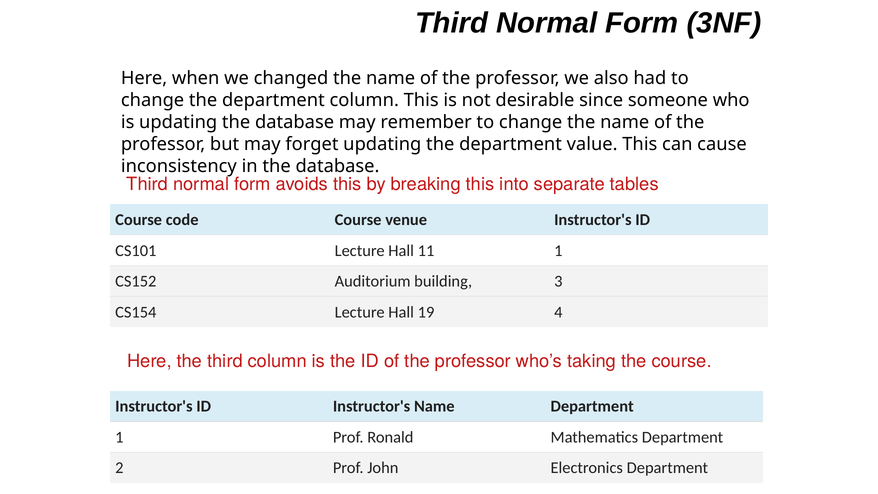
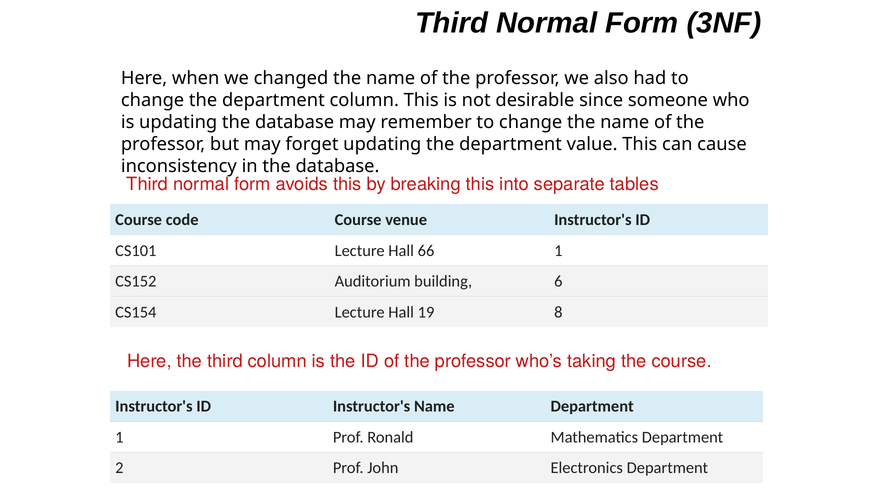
11: 11 -> 66
3: 3 -> 6
4: 4 -> 8
